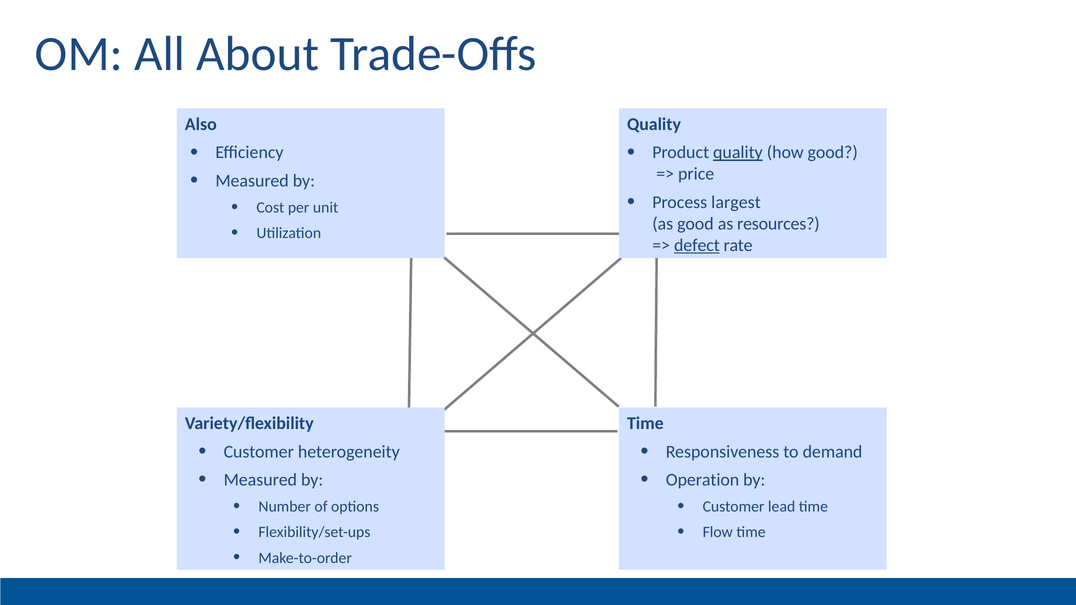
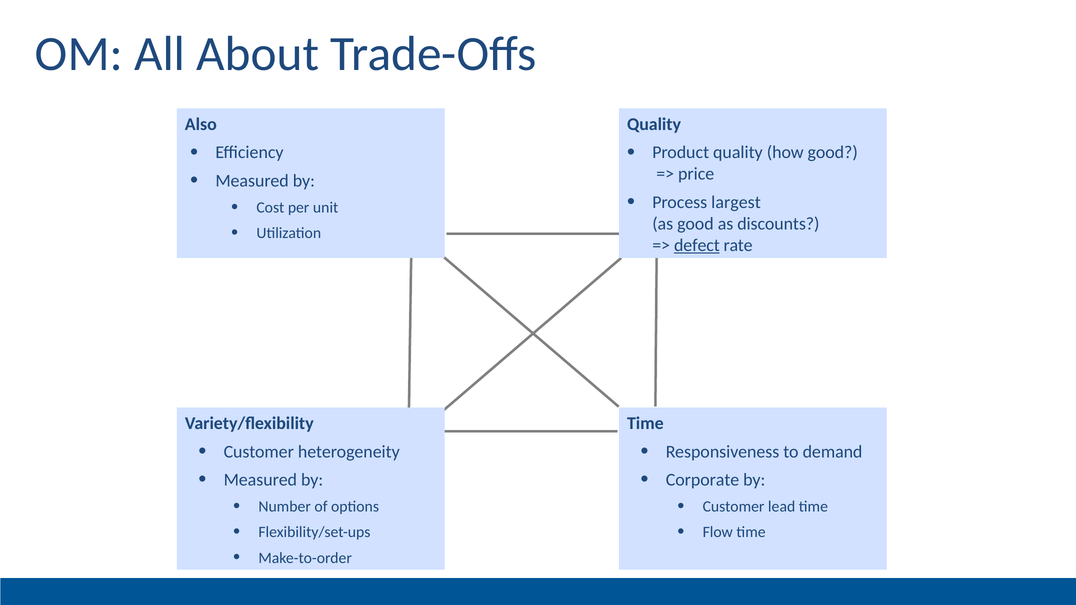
quality at (738, 153) underline: present -> none
resources: resources -> discounts
Operation: Operation -> Corporate
